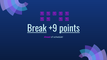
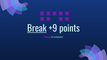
points underline: present -> none
